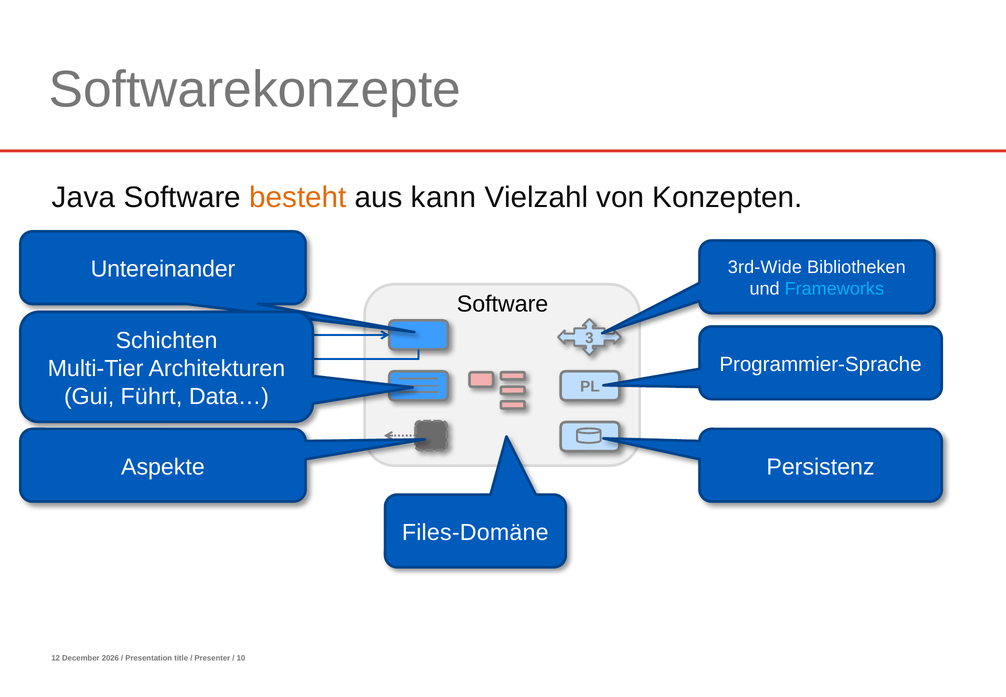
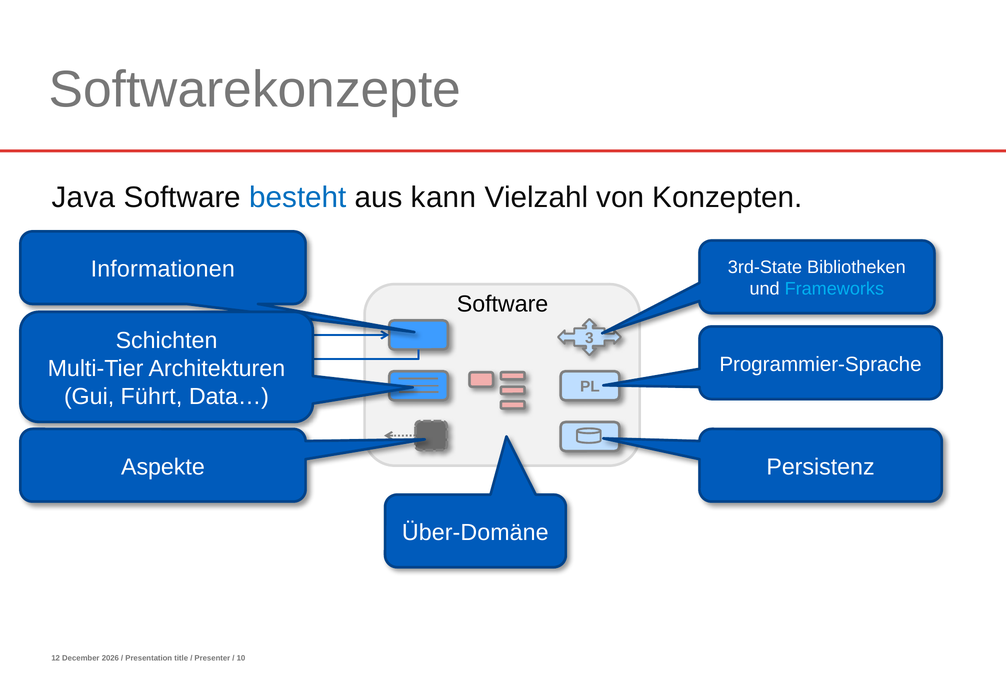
besteht colour: orange -> blue
Untereinander: Untereinander -> Informationen
3rd-Wide: 3rd-Wide -> 3rd-State
Files-Domäne: Files-Domäne -> Über-Domäne
